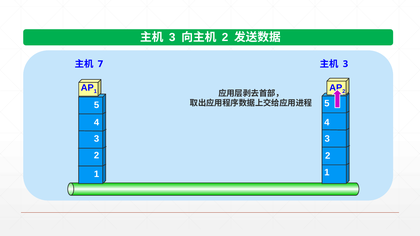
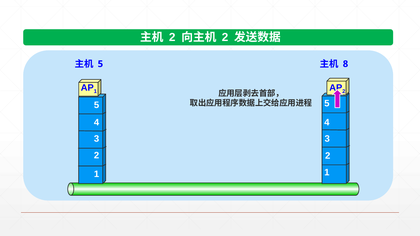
3 at (172, 38): 3 -> 2
7 at (100, 64): 7 -> 5
3 at (345, 64): 3 -> 8
